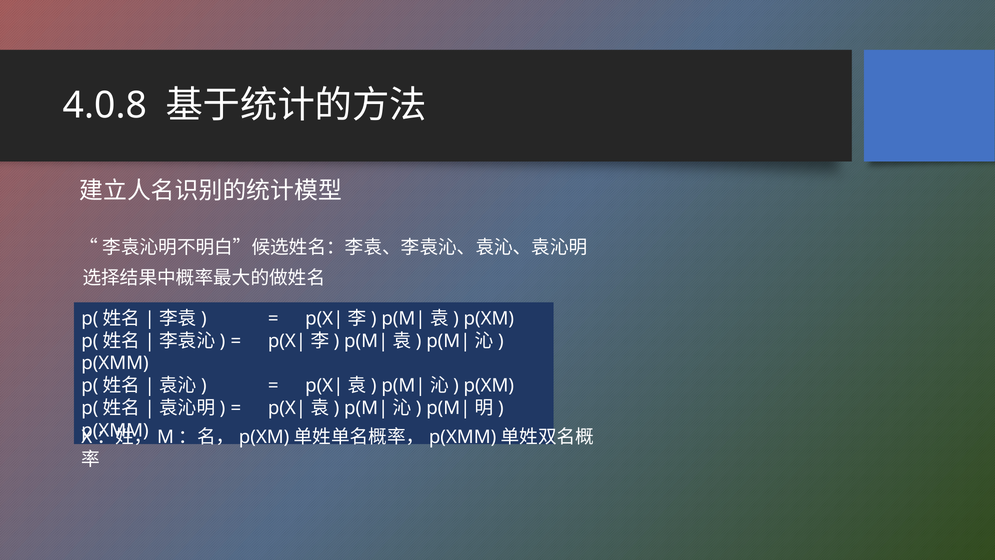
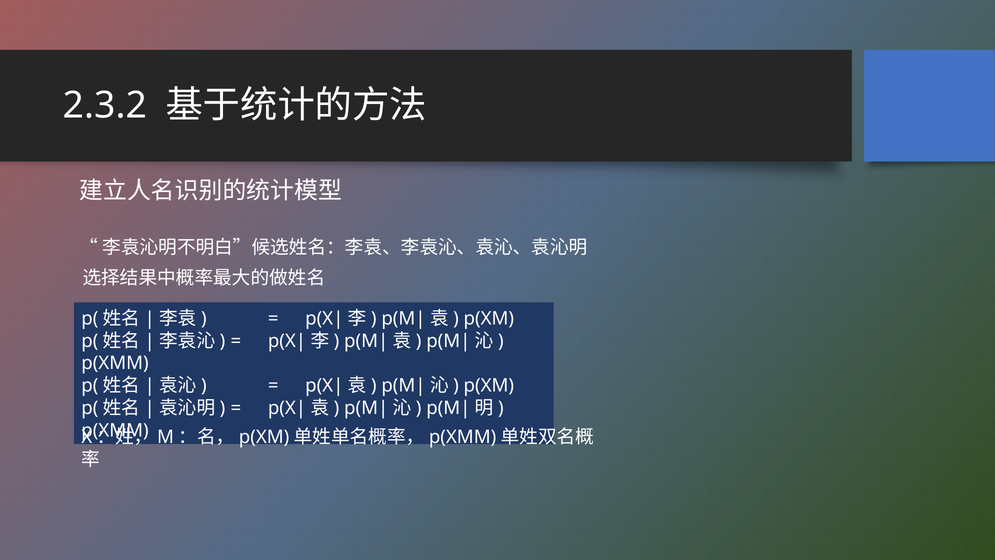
4.0.8: 4.0.8 -> 2.3.2
